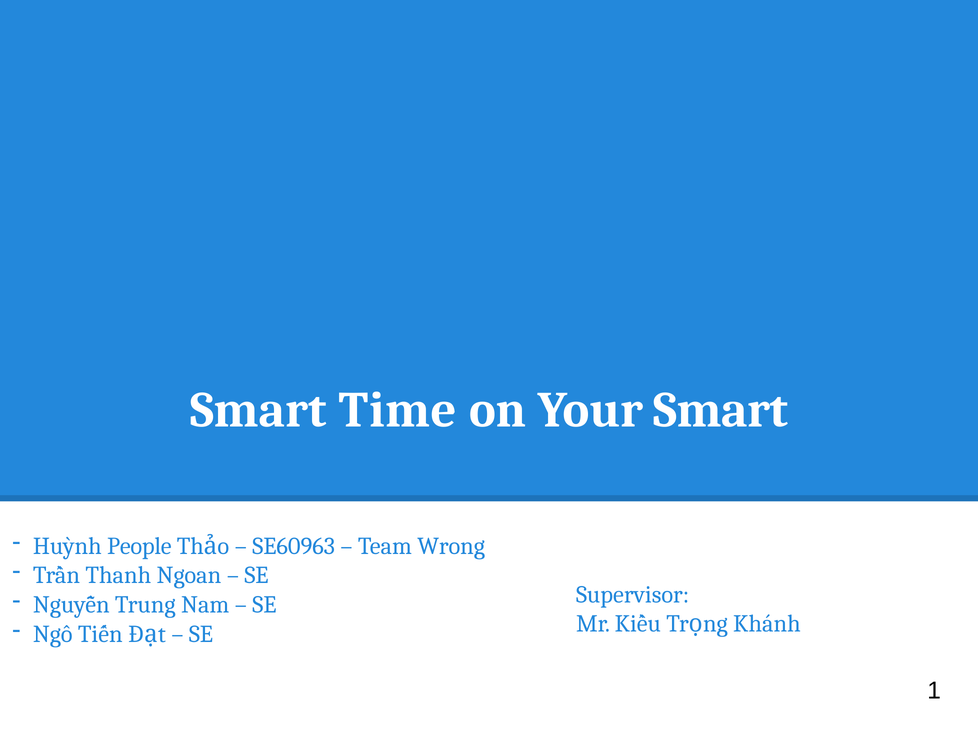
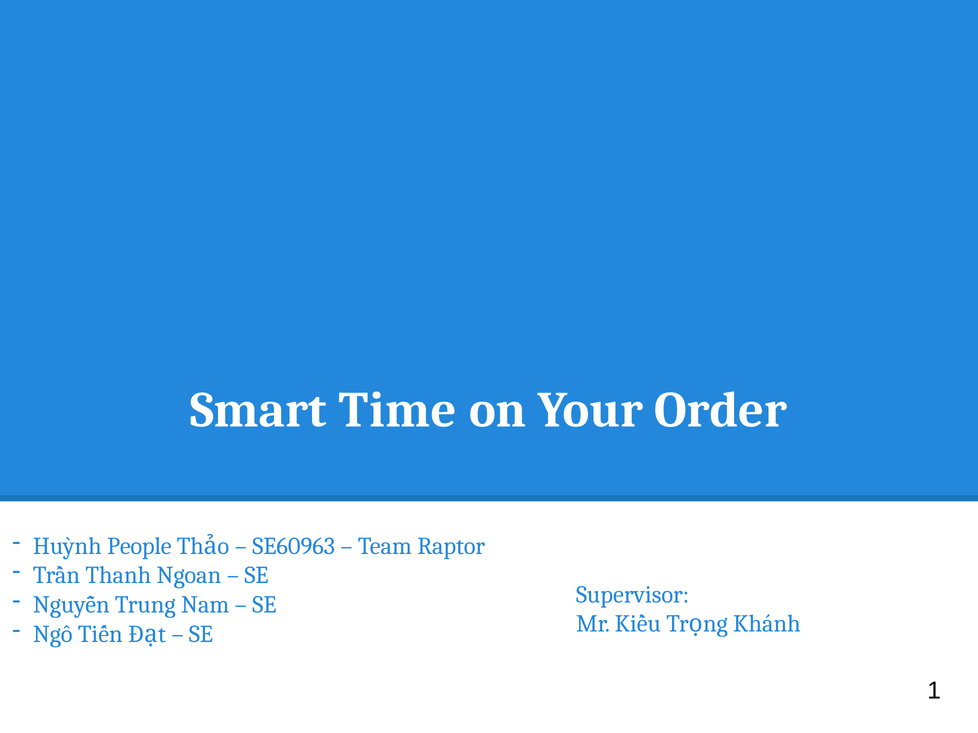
Your Smart: Smart -> Order
Wrong: Wrong -> Raptor
